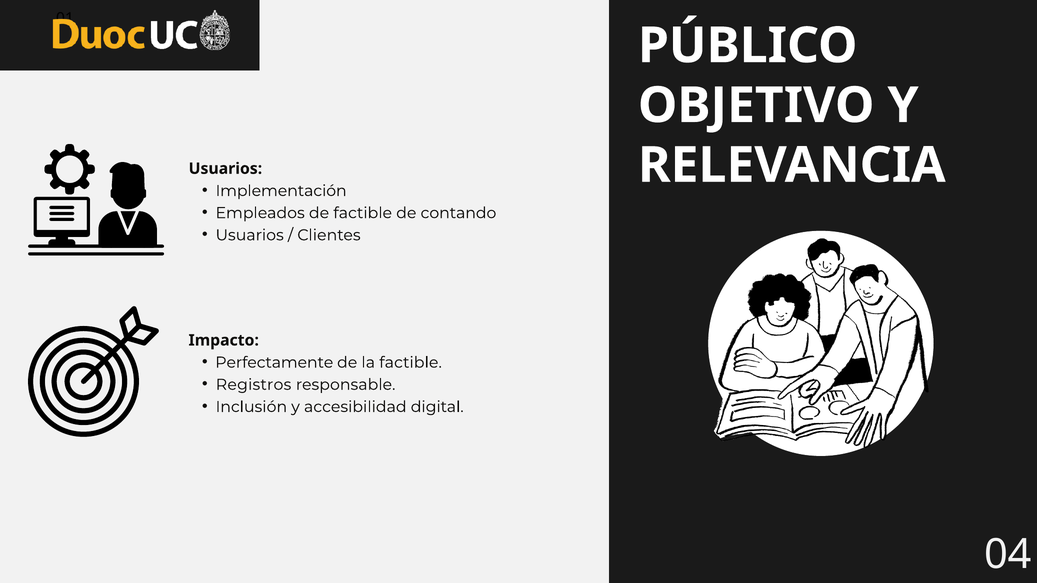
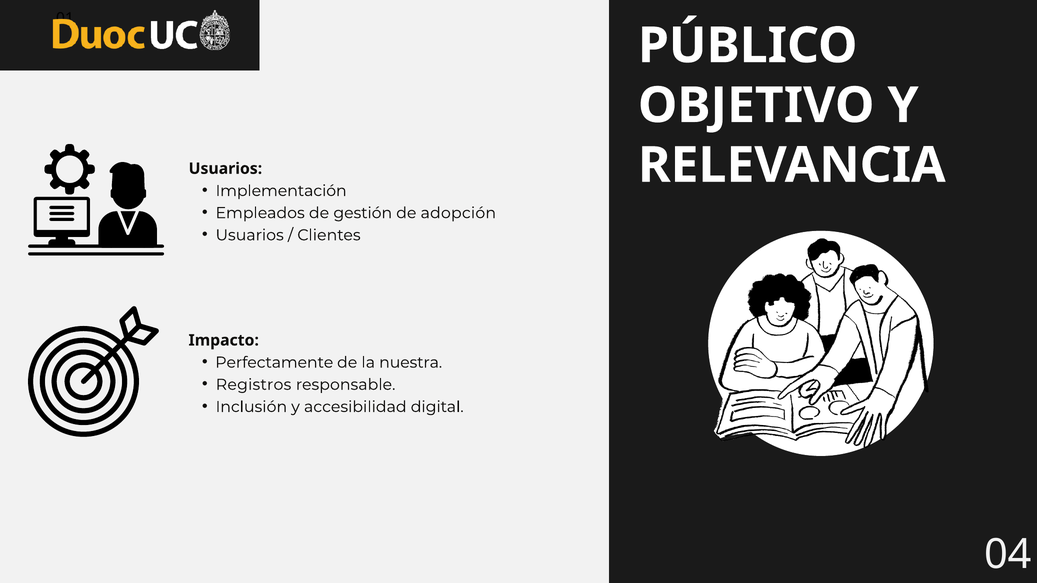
de factible: factible -> gestión
contando: contando -> adopción
la factible: factible -> nuestra
